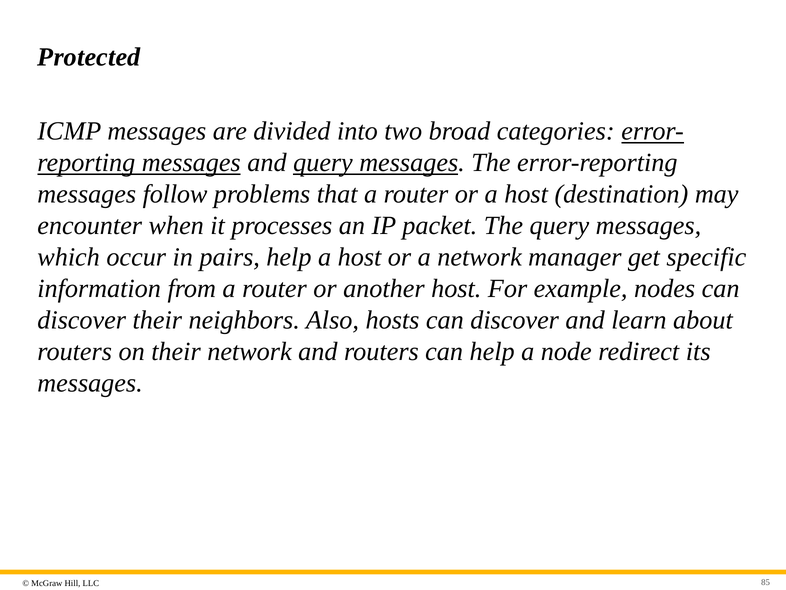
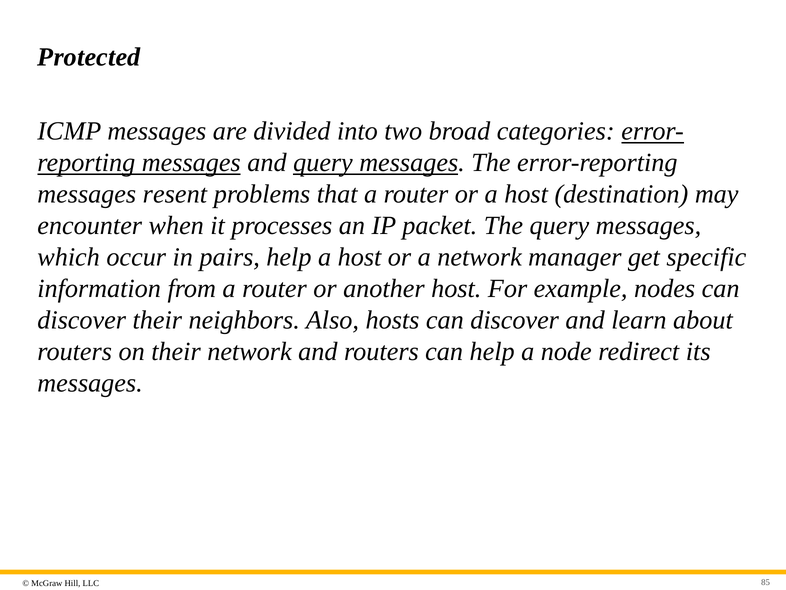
follow: follow -> resent
